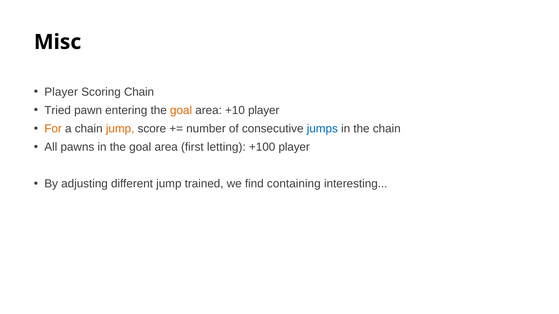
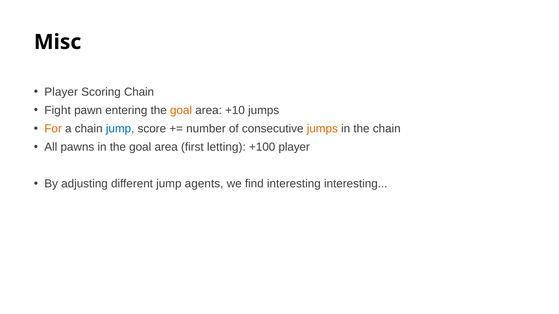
Tried: Tried -> Fight
+10 player: player -> jumps
jump at (120, 129) colour: orange -> blue
jumps at (322, 129) colour: blue -> orange
trained: trained -> agents
find containing: containing -> interesting
